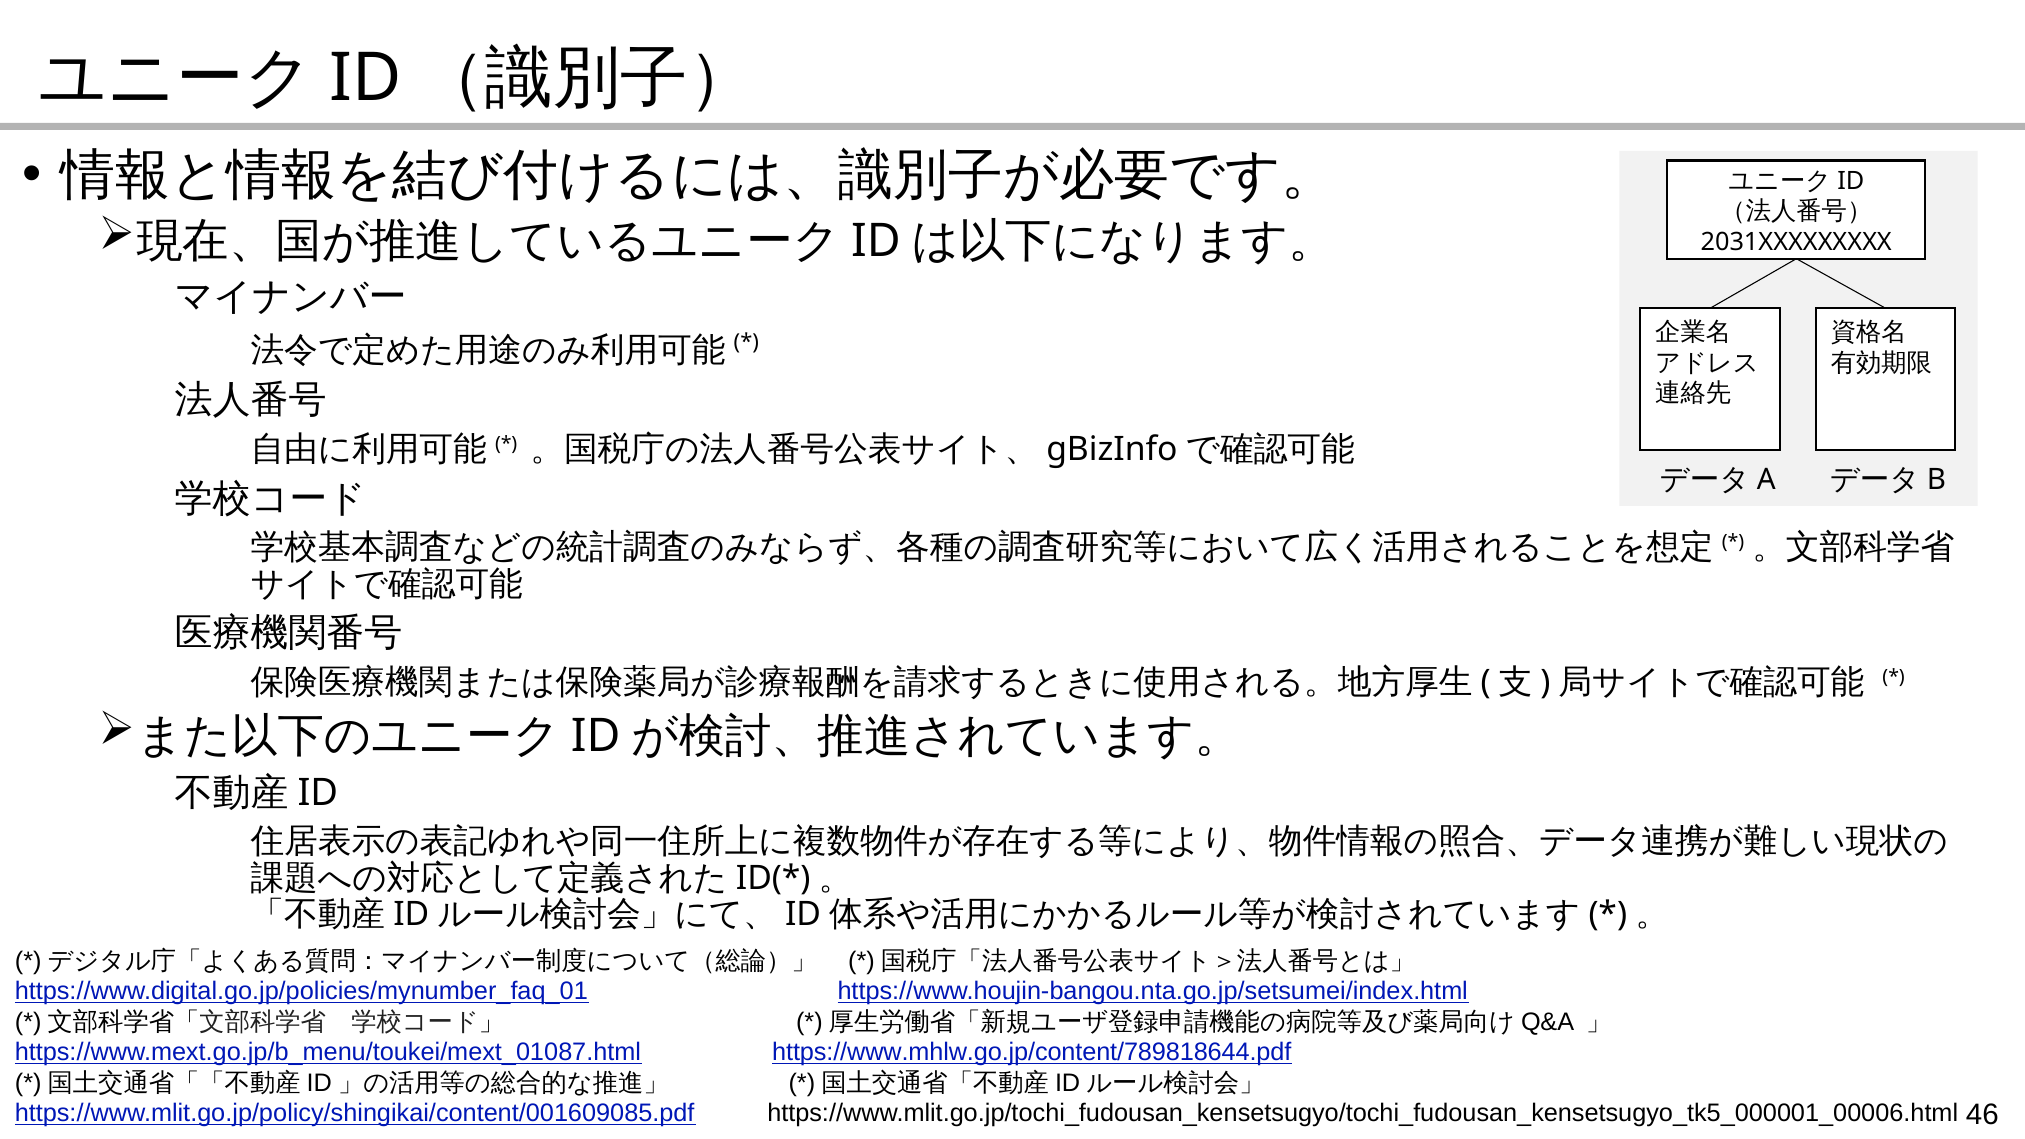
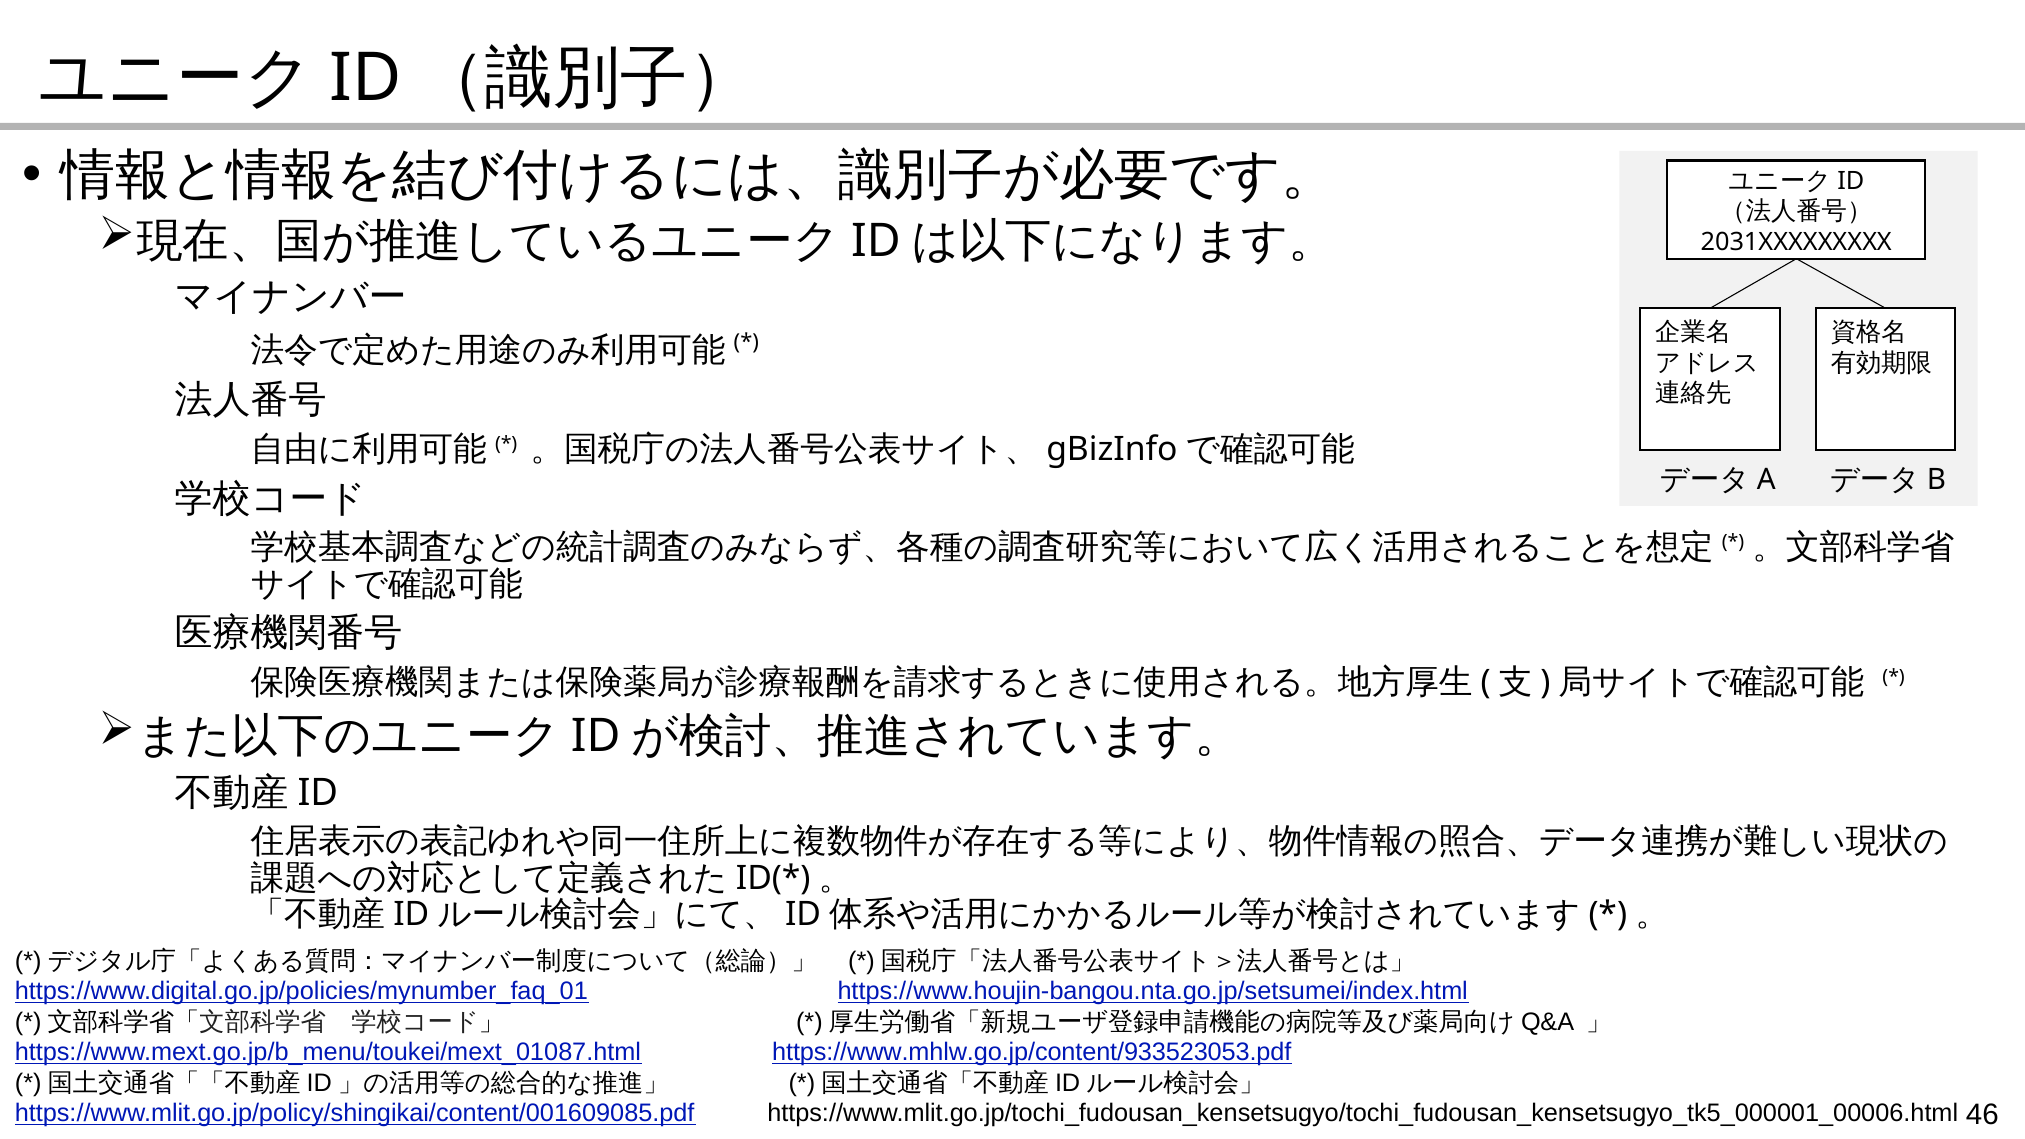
https://www.mhlw.go.jp/content/789818644.pdf: https://www.mhlw.go.jp/content/789818644.pdf -> https://www.mhlw.go.jp/content/933523053.pdf
